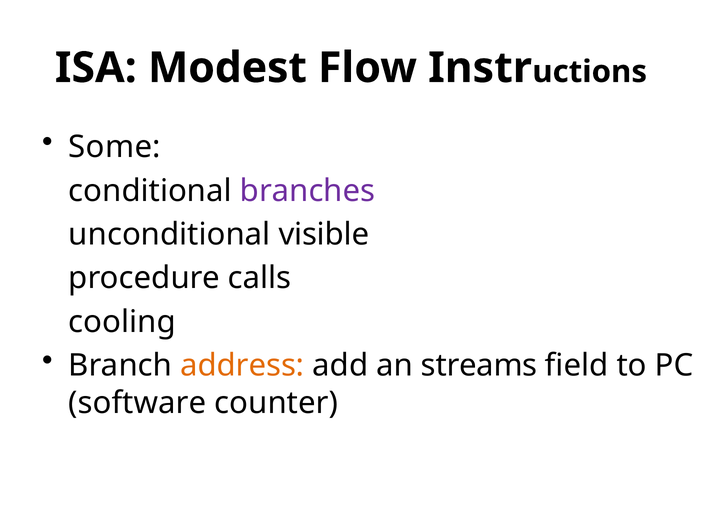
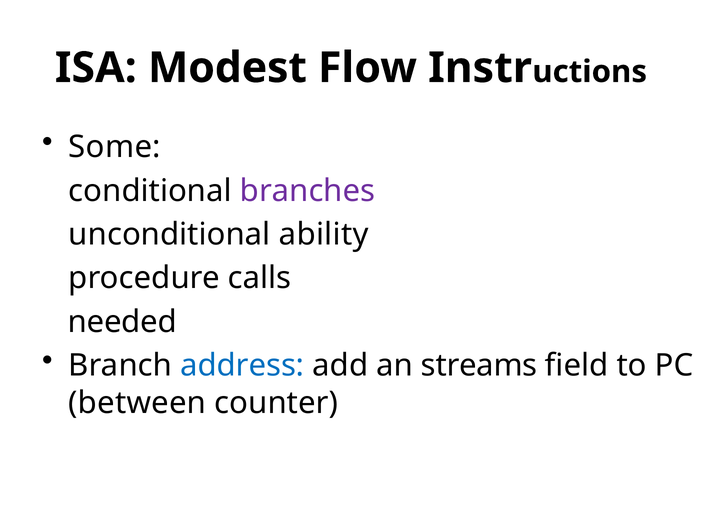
visible: visible -> ability
cooling: cooling -> needed
address colour: orange -> blue
software: software -> between
